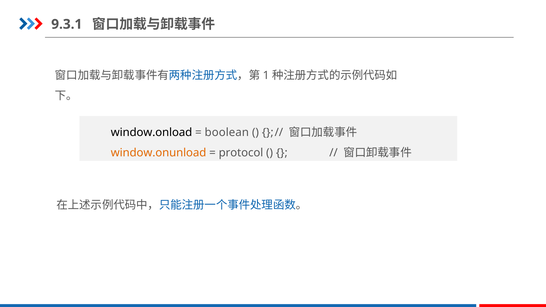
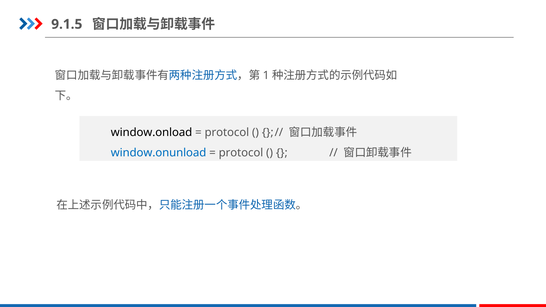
9.3.1: 9.3.1 -> 9.1.5
boolean at (227, 132): boolean -> protocol
window.onunload colour: orange -> blue
